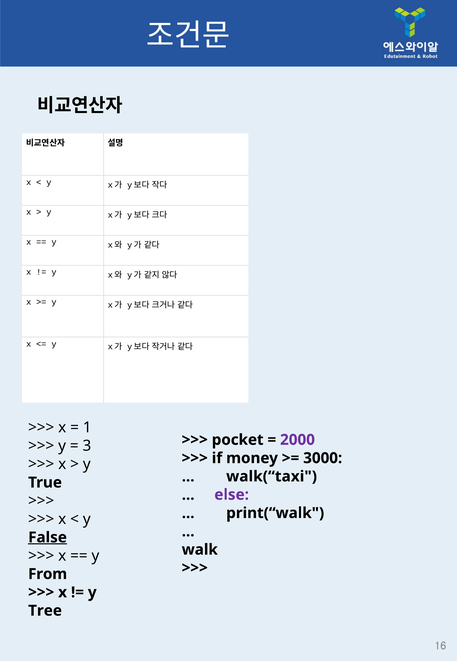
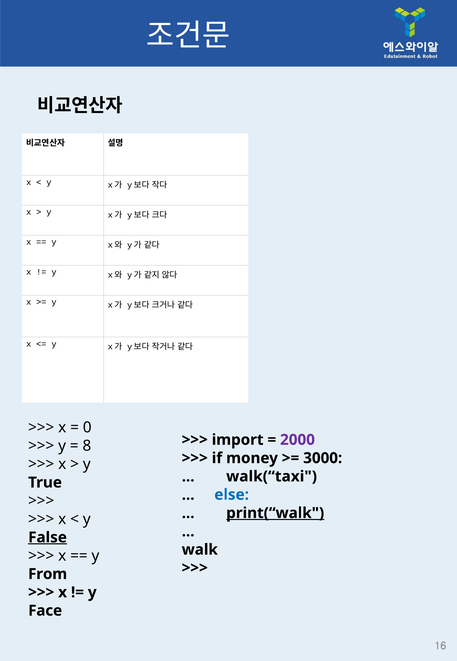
1: 1 -> 0
pocket: pocket -> import
3: 3 -> 8
else colour: purple -> blue
print(“walk underline: none -> present
Tree: Tree -> Face
